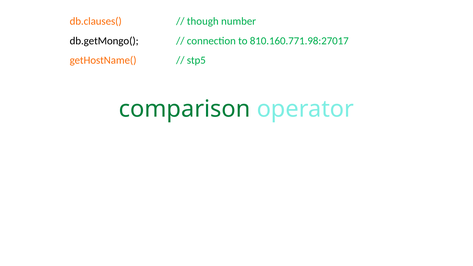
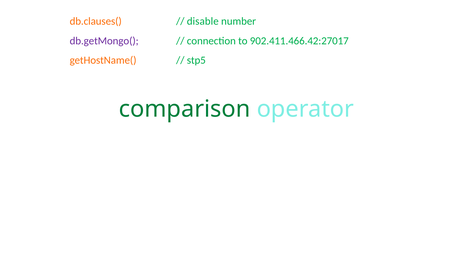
though: though -> disable
db.getMongo( colour: black -> purple
810.160.771.98:27017: 810.160.771.98:27017 -> 902.411.466.42:27017
